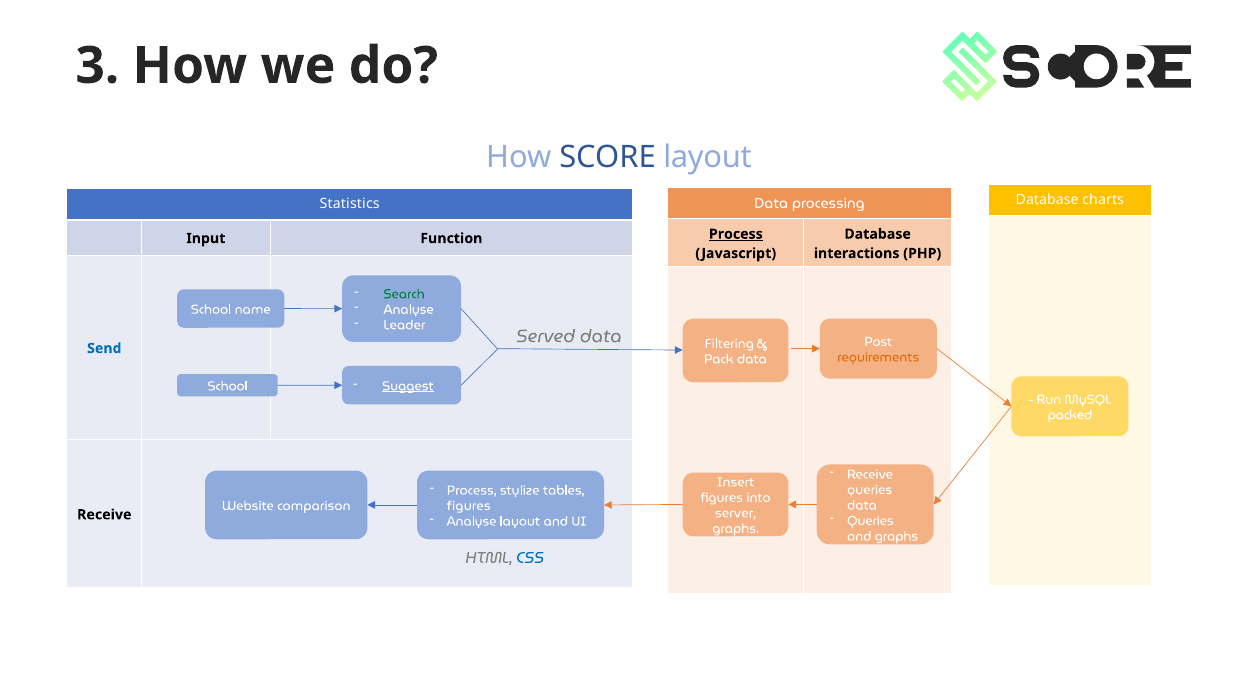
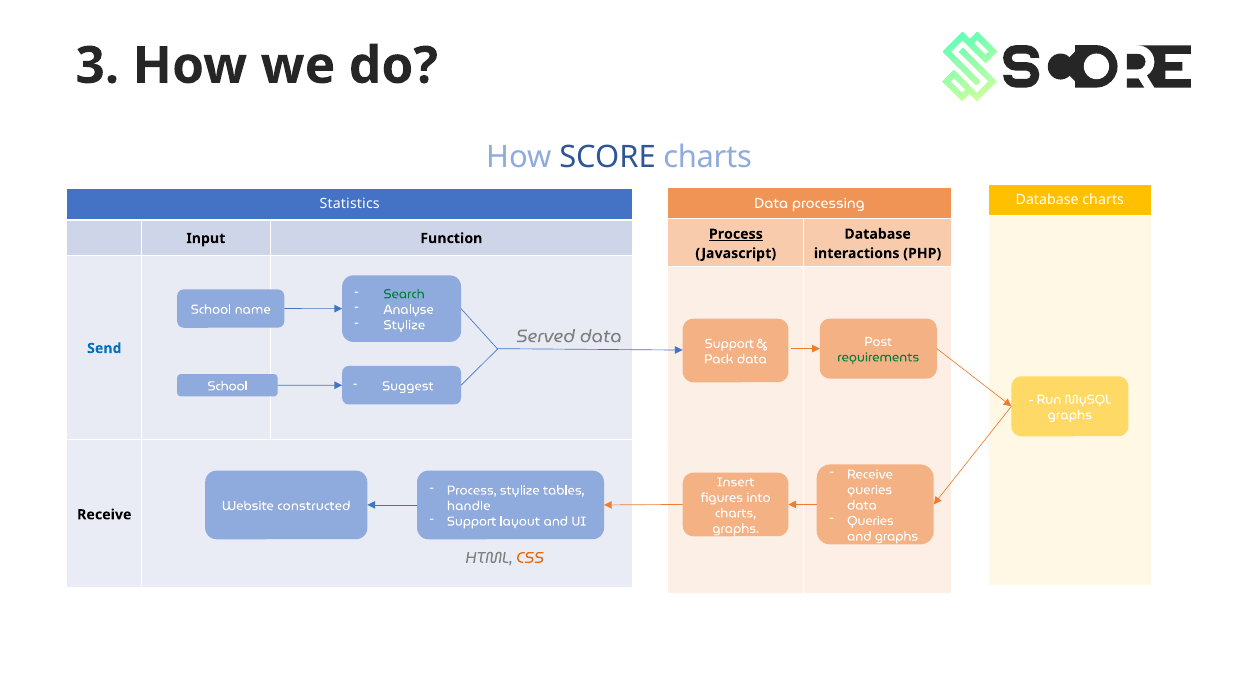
SCORE layout: layout -> charts
Leader at (404, 325): Leader -> Stylize
Filtering at (729, 344): Filtering -> Support
requirements colour: orange -> green
Suggest underline: present -> none
packed at (1070, 415): packed -> graphs
comparison: comparison -> constructed
figures at (469, 506): figures -> handle
server at (735, 513): server -> charts
Analyse at (472, 521): Analyse -> Support
CSS colour: blue -> orange
